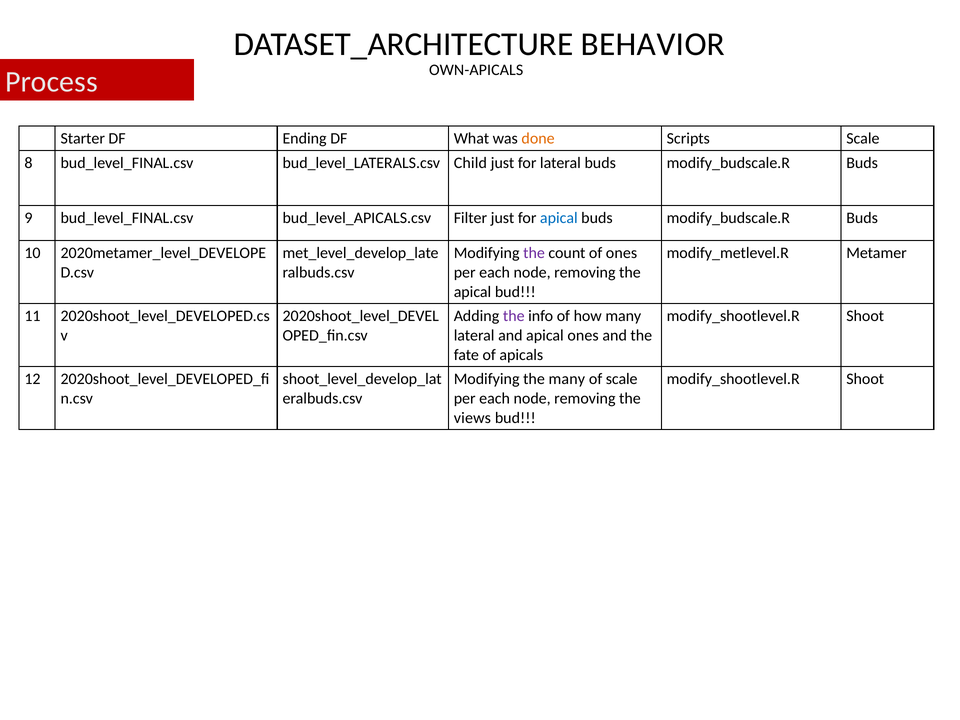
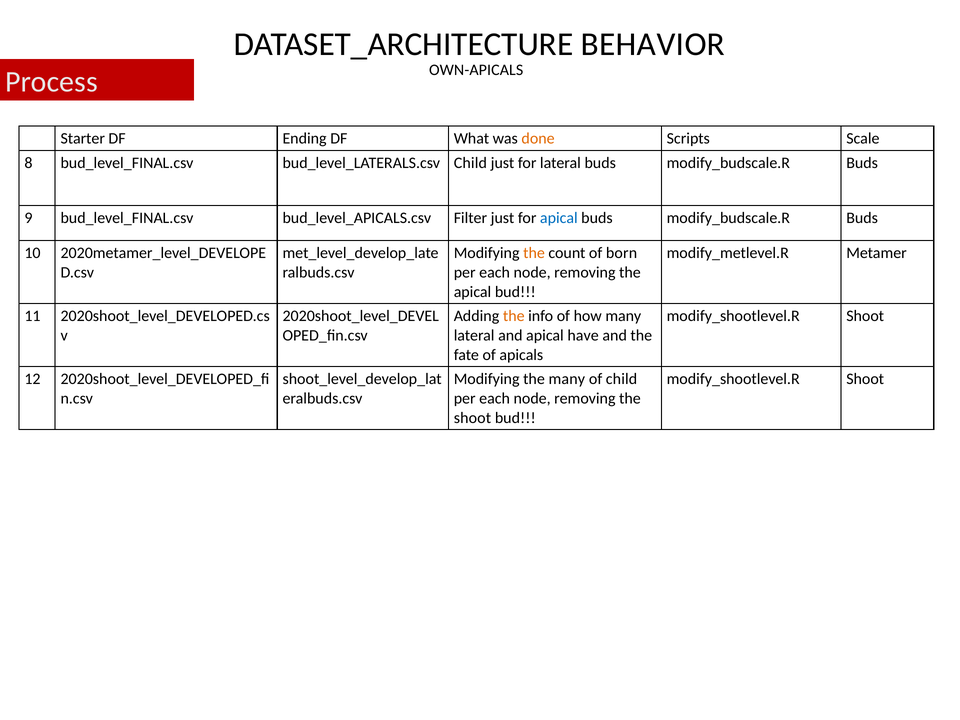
the at (534, 253) colour: purple -> orange
of ones: ones -> born
the at (514, 316) colour: purple -> orange
apical ones: ones -> have
of scale: scale -> child
views at (472, 418): views -> shoot
